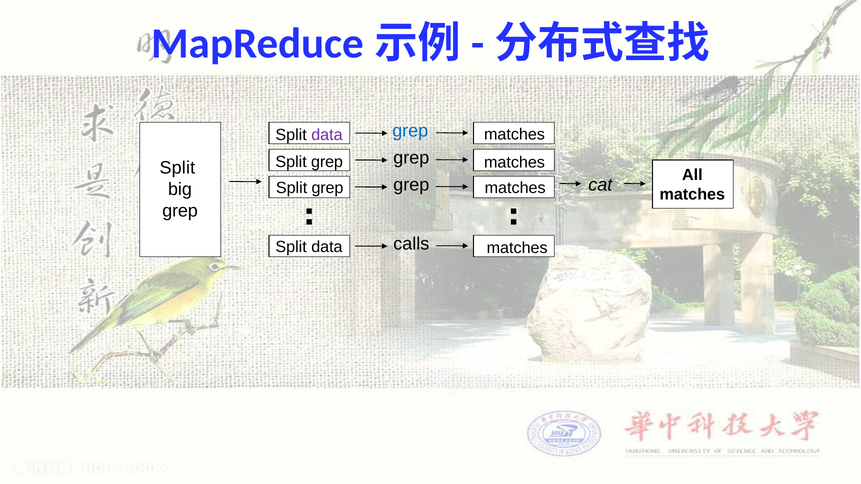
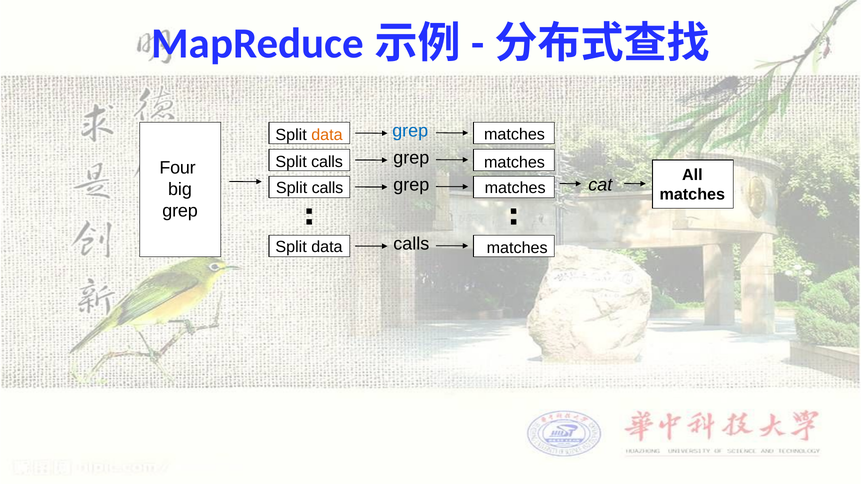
data at (327, 135) colour: purple -> orange
grep at (327, 162): grep -> calls
Split at (177, 168): Split -> Four
grep at (327, 188): grep -> calls
